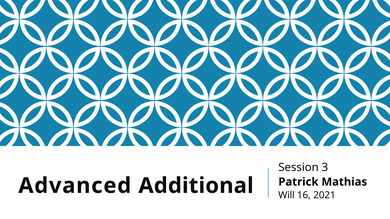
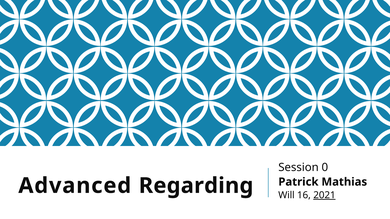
3: 3 -> 0
Additional: Additional -> Regarding
2021 underline: none -> present
